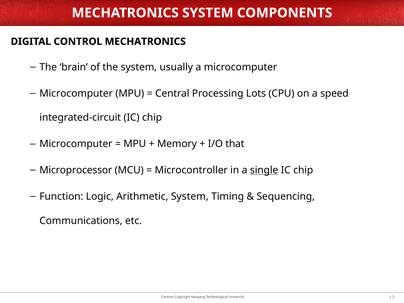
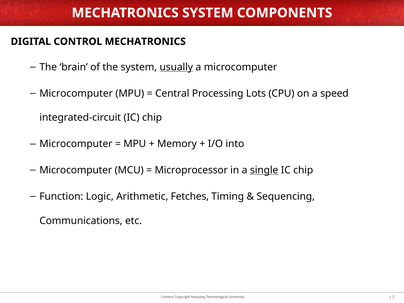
usually underline: none -> present
that: that -> into
Microprocessor at (76, 170): Microprocessor -> Microcomputer
Microcontroller: Microcontroller -> Microprocessor
Arithmetic System: System -> Fetches
